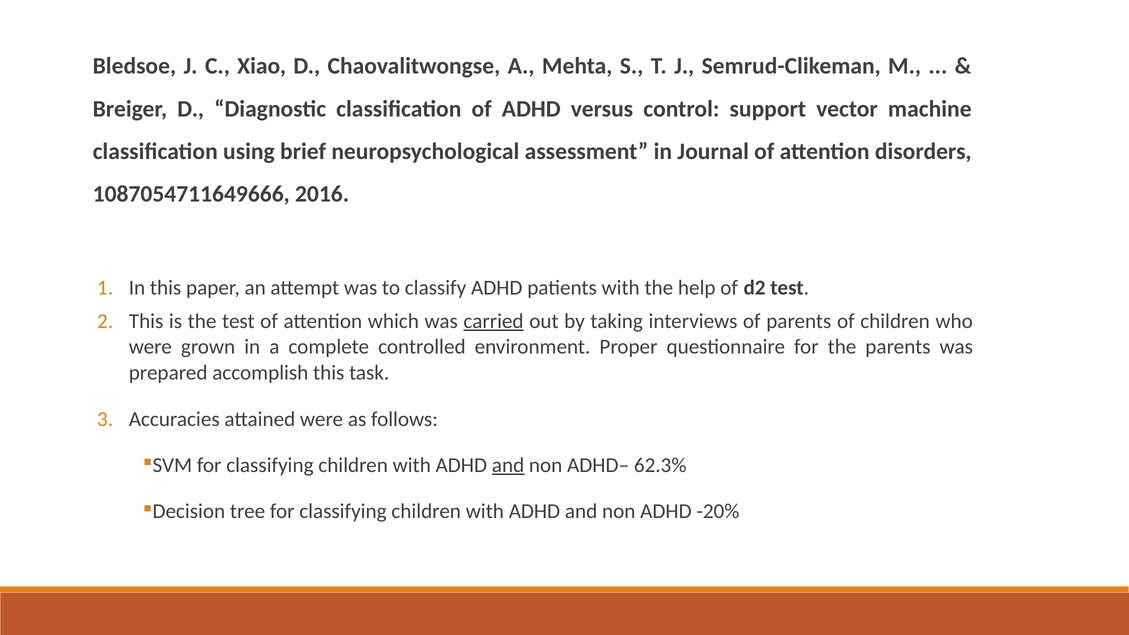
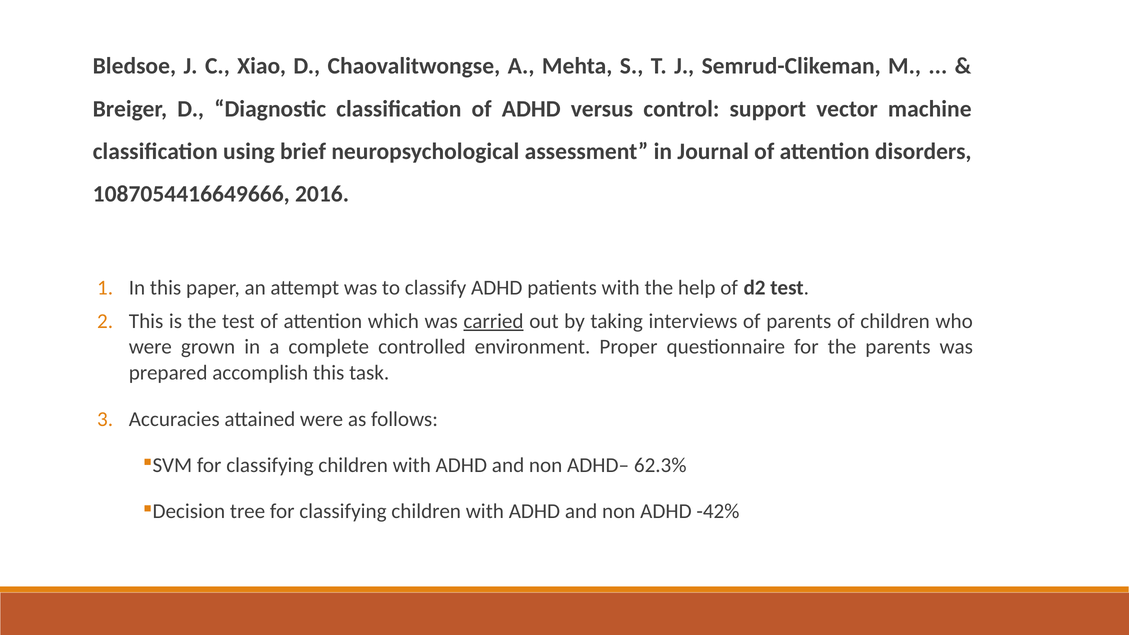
1087054711649666: 1087054711649666 -> 1087054416649666
and at (508, 465) underline: present -> none
-20%: -20% -> -42%
